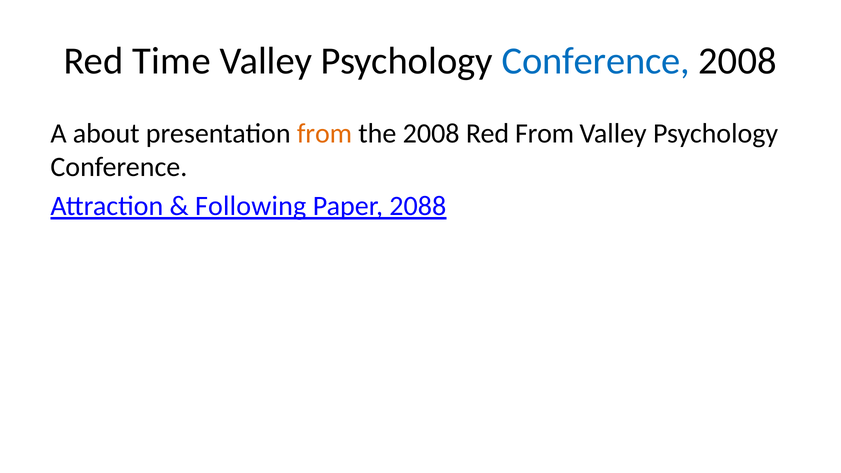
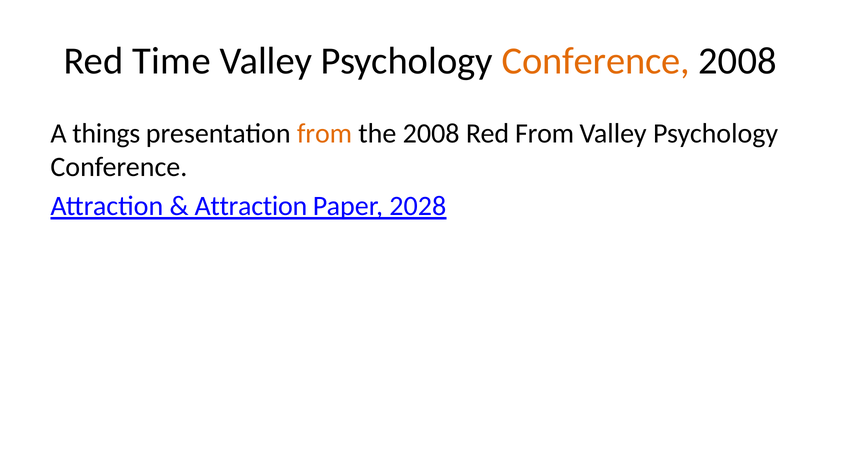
Conference at (596, 61) colour: blue -> orange
about: about -> things
Following at (251, 206): Following -> Attraction
2088: 2088 -> 2028
